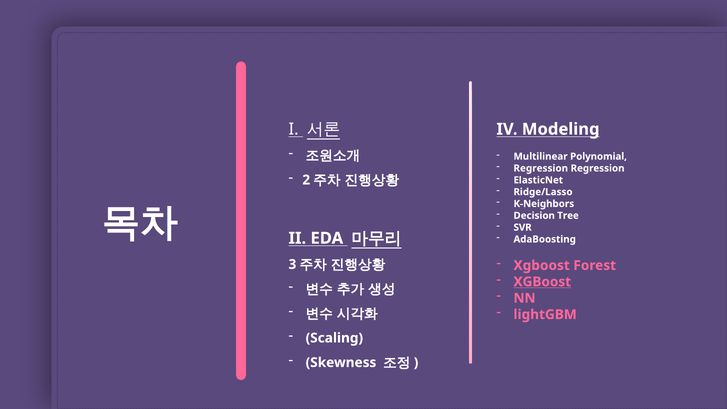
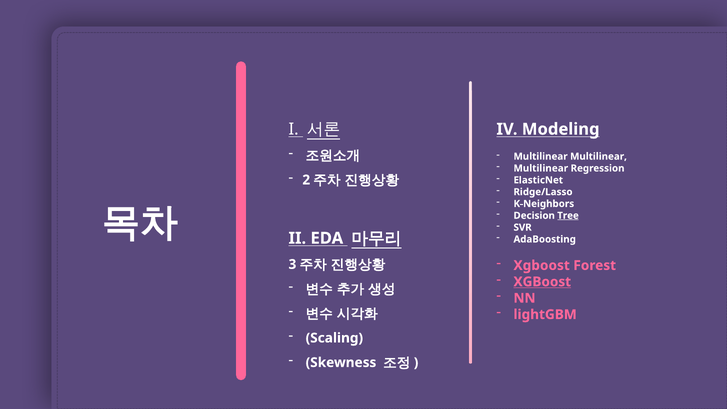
Multilinear Polynomial: Polynomial -> Multilinear
Regression at (541, 168): Regression -> Multilinear
Tree underline: none -> present
